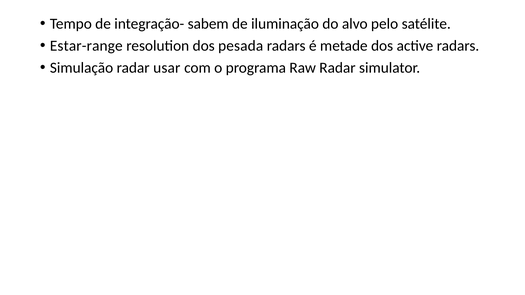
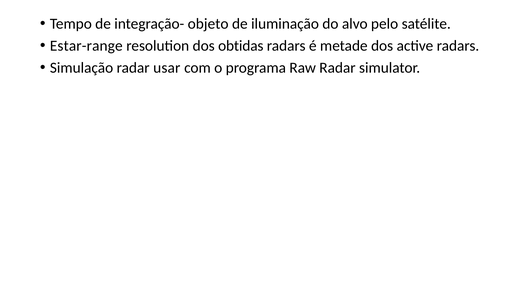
sabem: sabem -> objeto
pesada: pesada -> obtidas
